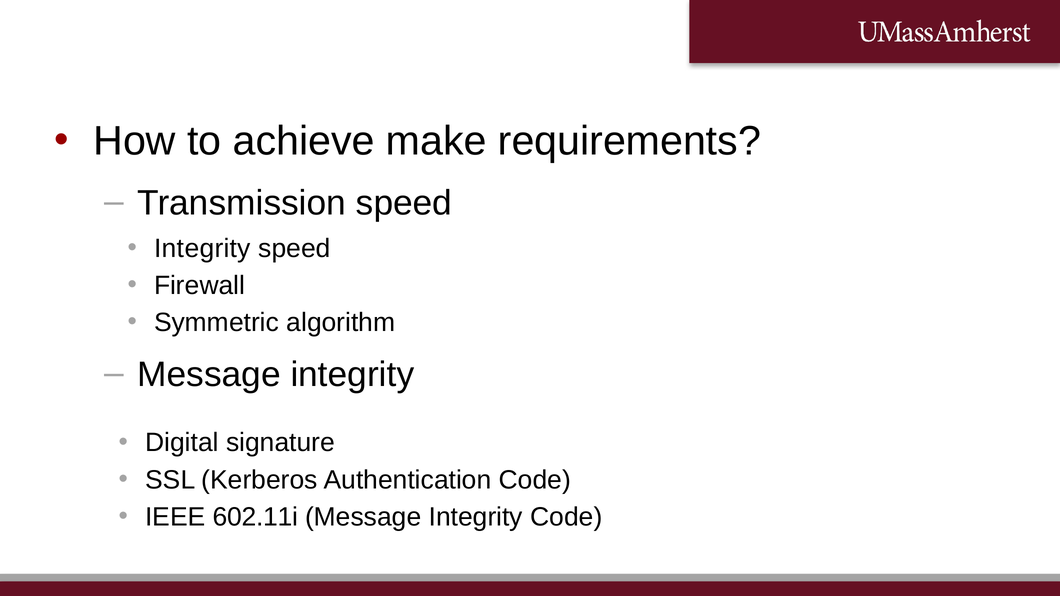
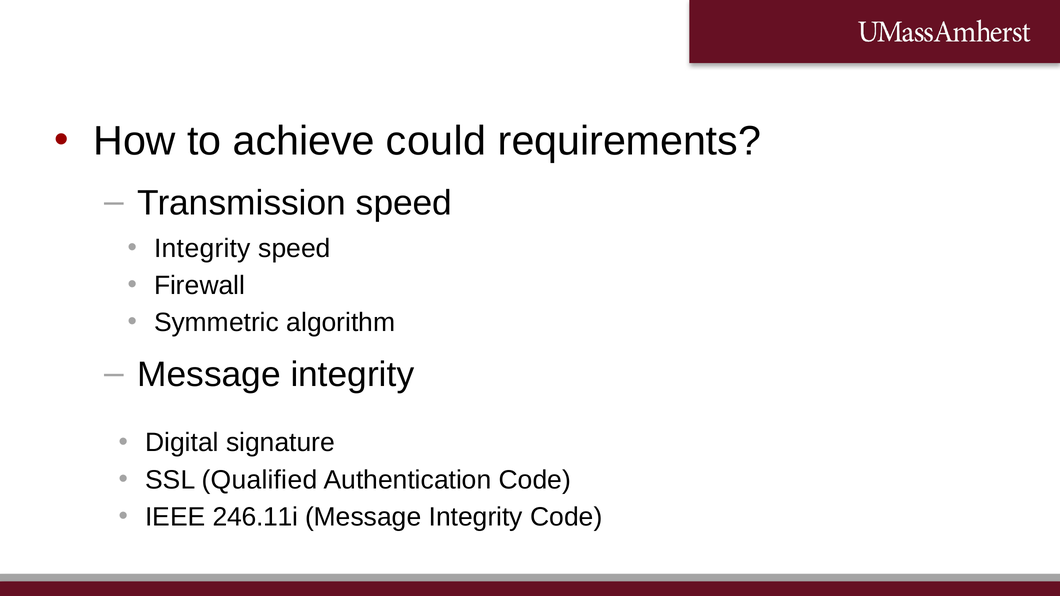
make: make -> could
Kerberos: Kerberos -> Qualified
602.11i: 602.11i -> 246.11i
